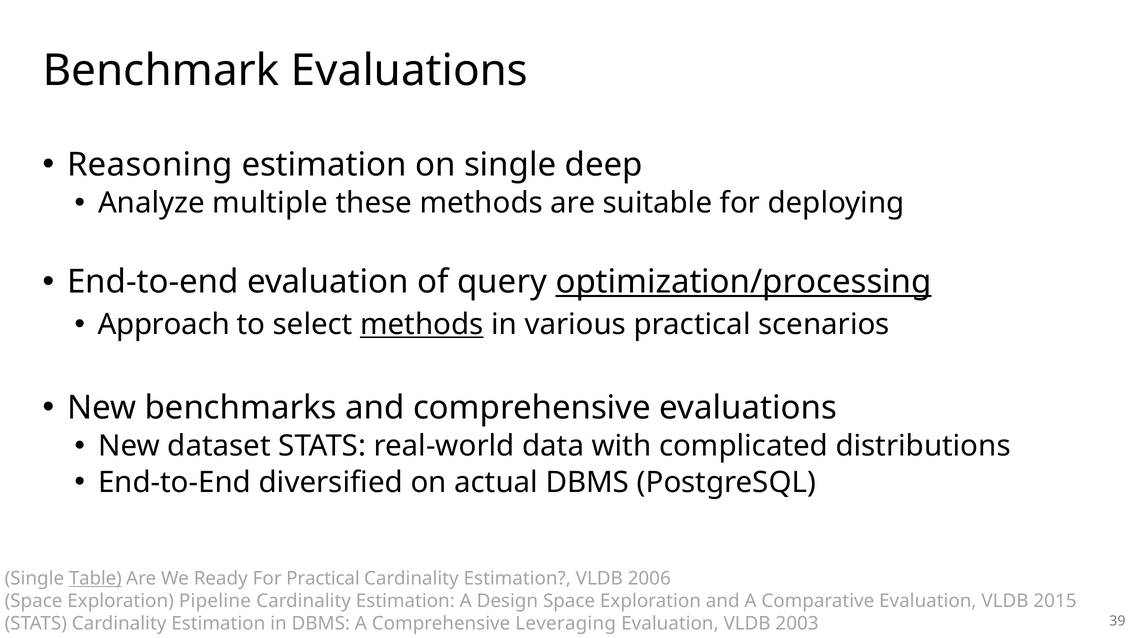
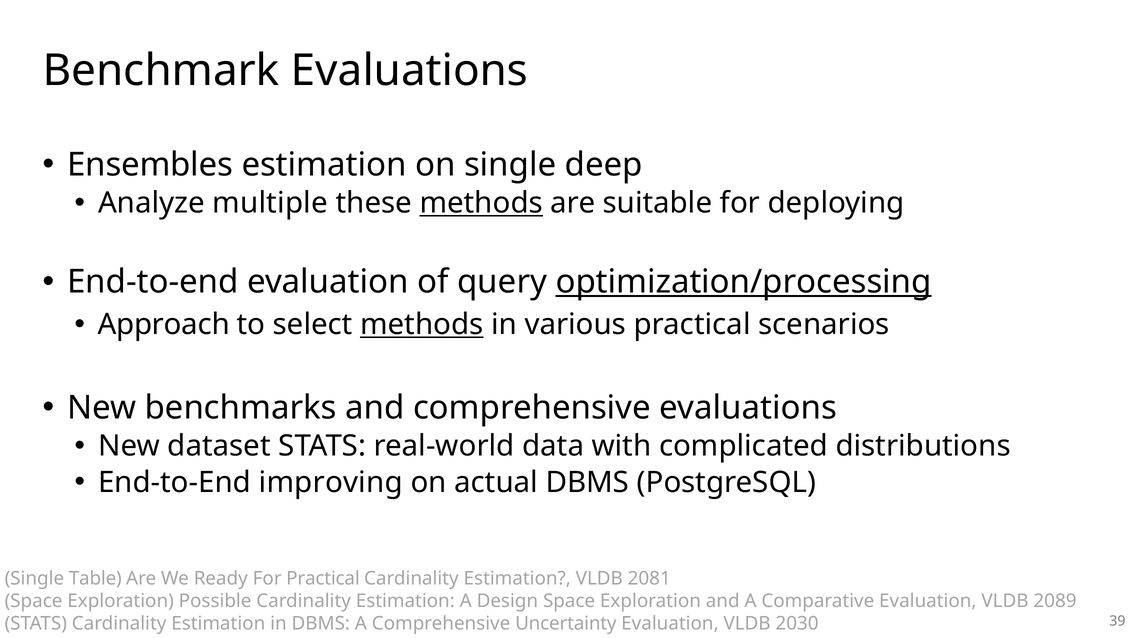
Reasoning: Reasoning -> Ensembles
methods at (481, 203) underline: none -> present
diversified: diversified -> improving
Table underline: present -> none
2006: 2006 -> 2081
Pipeline: Pipeline -> Possible
2015: 2015 -> 2089
Leveraging: Leveraging -> Uncertainty
2003: 2003 -> 2030
